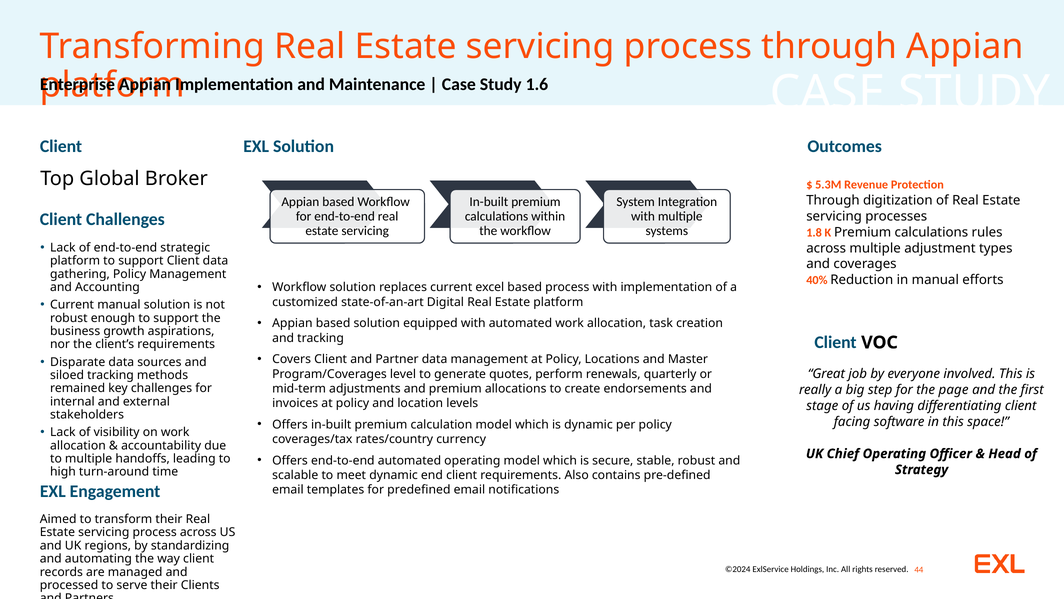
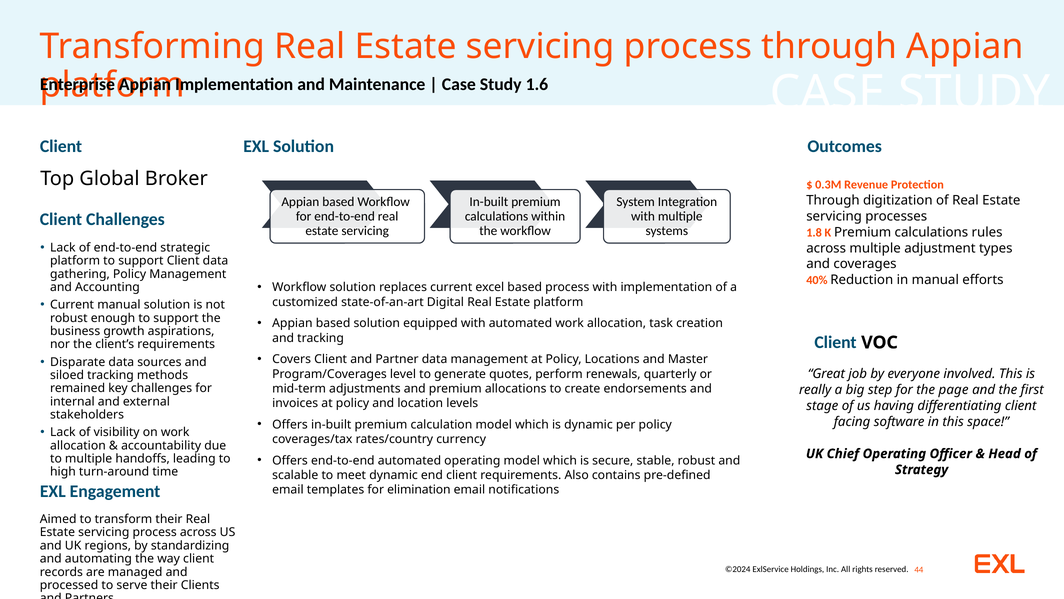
5.3M: 5.3M -> 0.3M
predefined: predefined -> elimination
